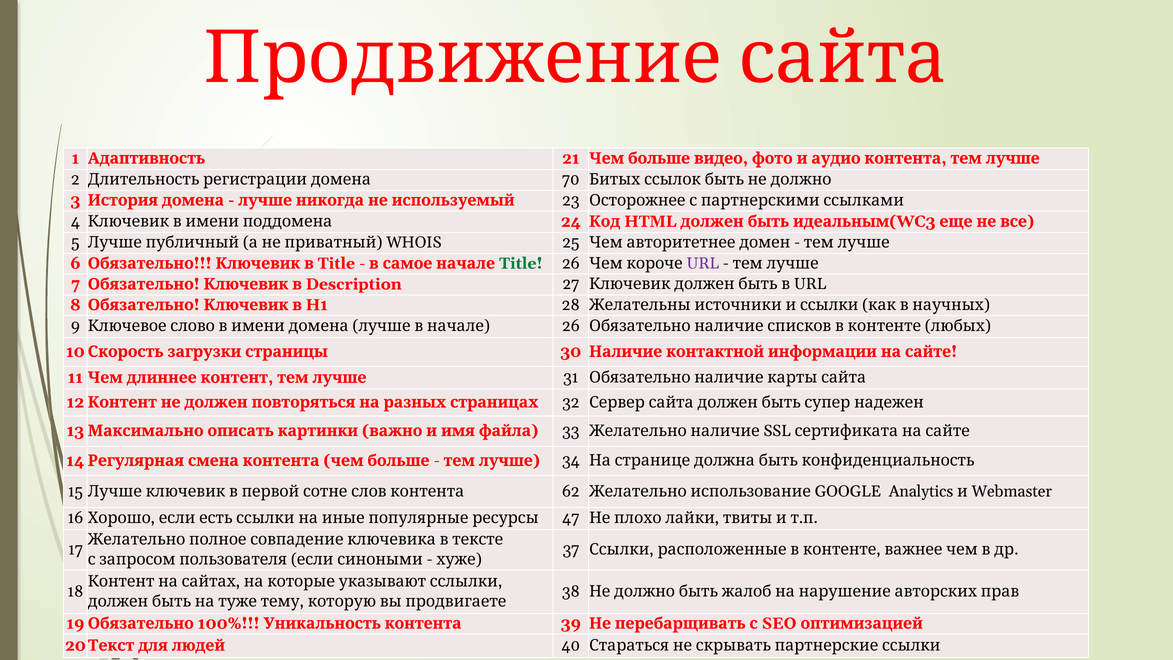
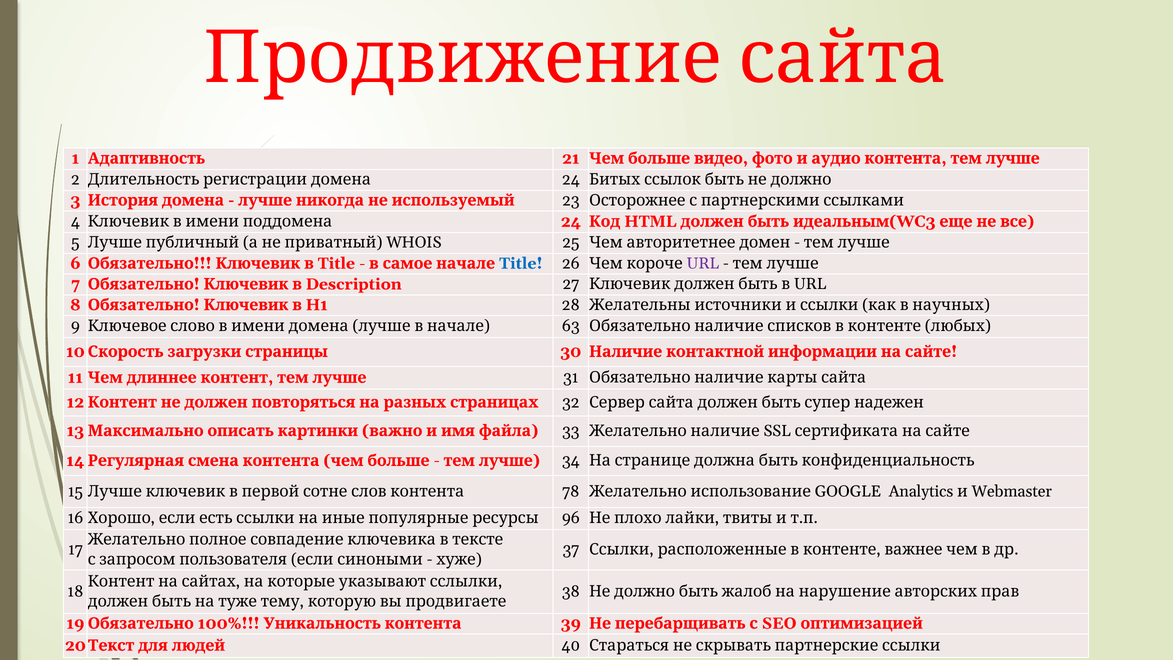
70 at (571, 179): 70 -> 24
Title at (521, 263) colour: green -> blue
26 at (571, 326): 26 -> 63
62: 62 -> 78
47: 47 -> 96
